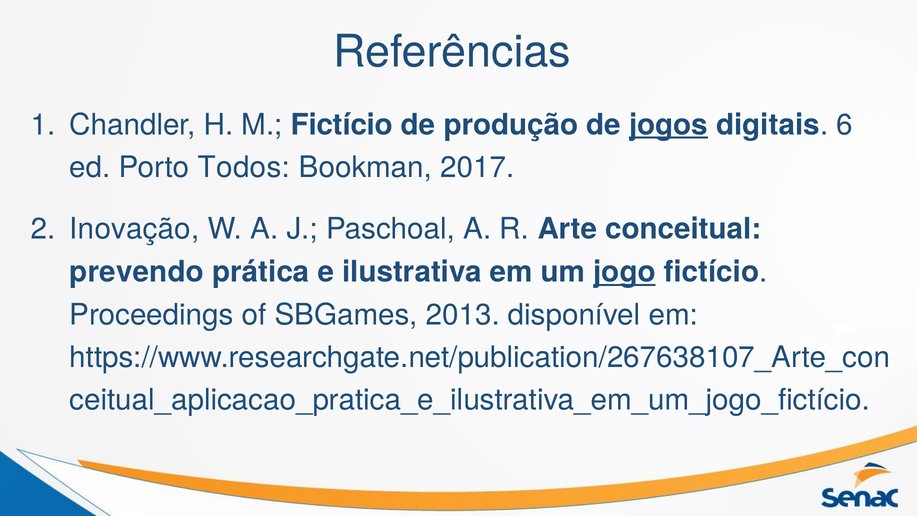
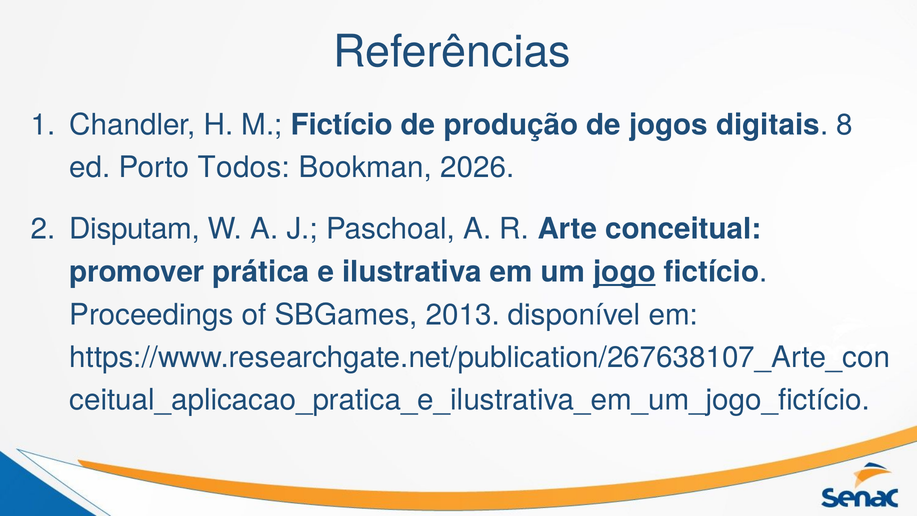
jogos underline: present -> none
6: 6 -> 8
2017: 2017 -> 2026
Inovação: Inovação -> Disputam
prevendo: prevendo -> promover
